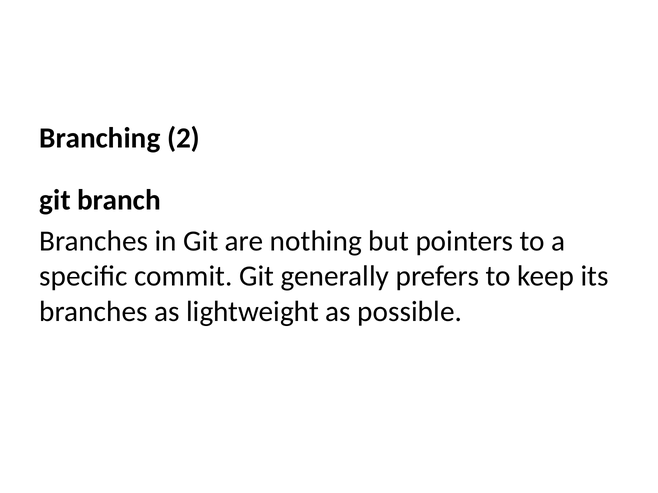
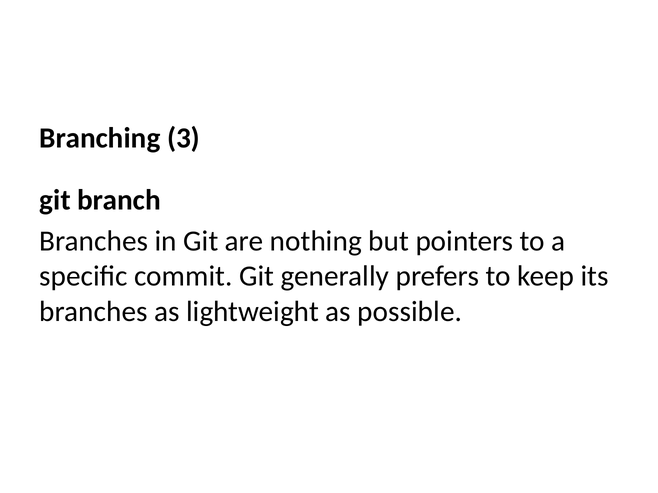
2: 2 -> 3
